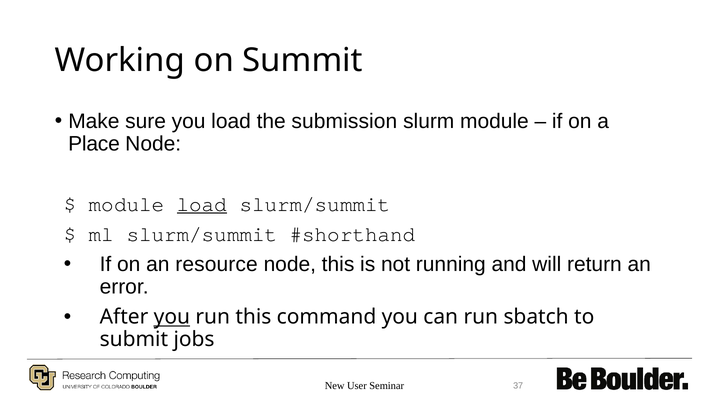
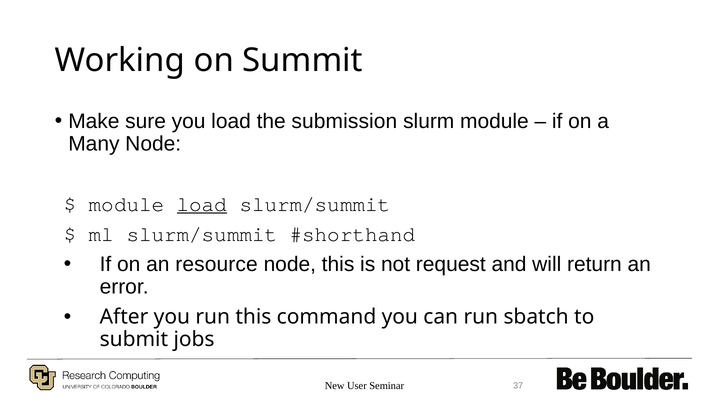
Place: Place -> Many
running: running -> request
you at (172, 317) underline: present -> none
